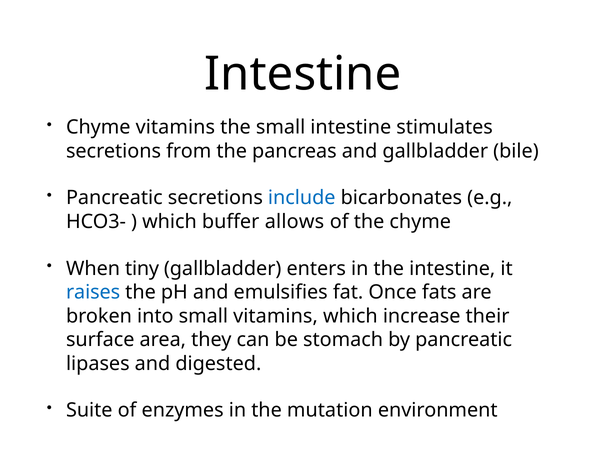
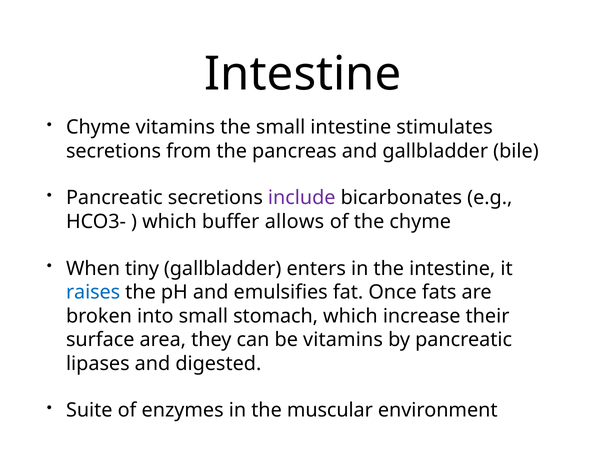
include colour: blue -> purple
small vitamins: vitamins -> stomach
be stomach: stomach -> vitamins
mutation: mutation -> muscular
